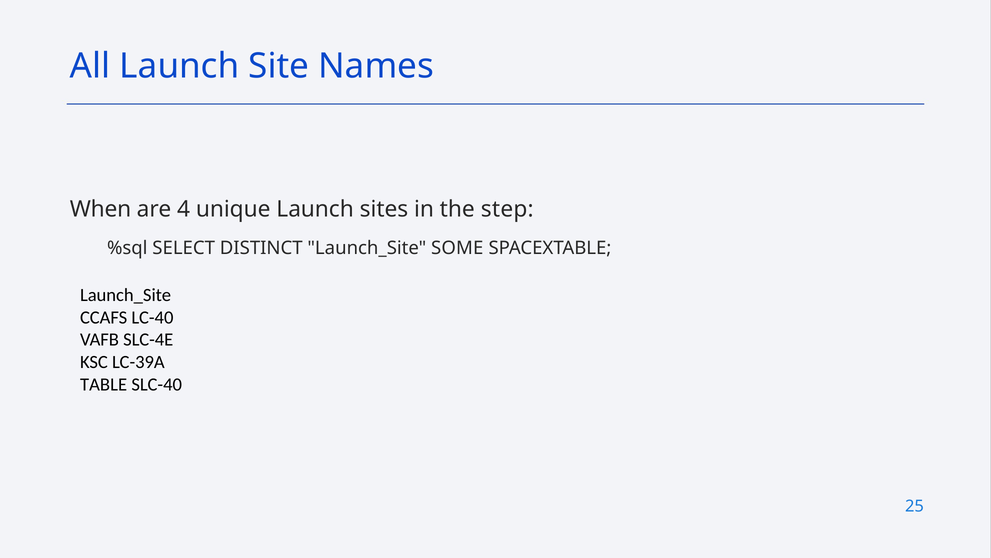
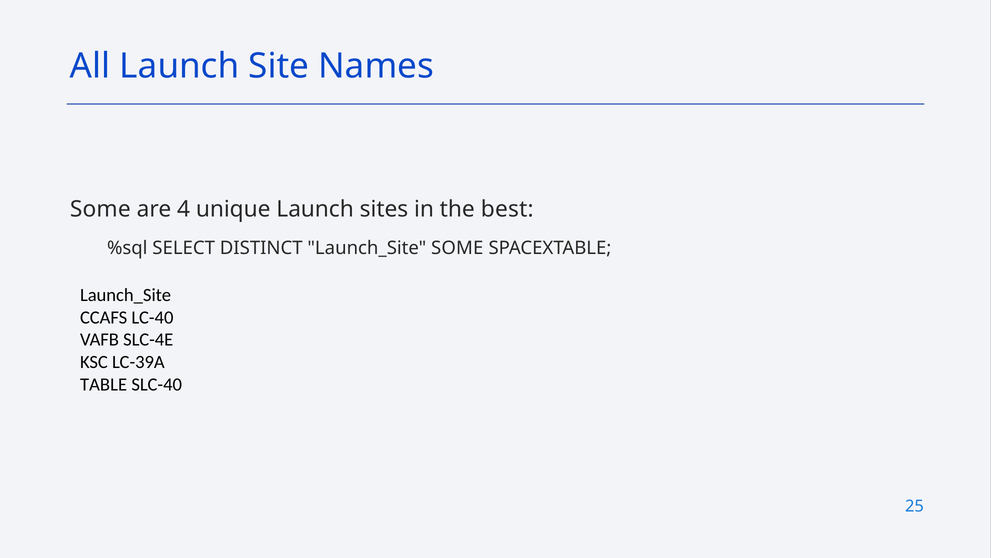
When at (101, 209): When -> Some
step: step -> best
